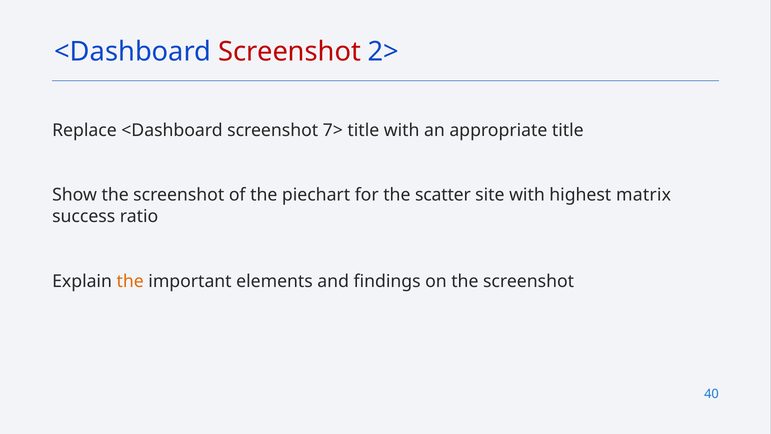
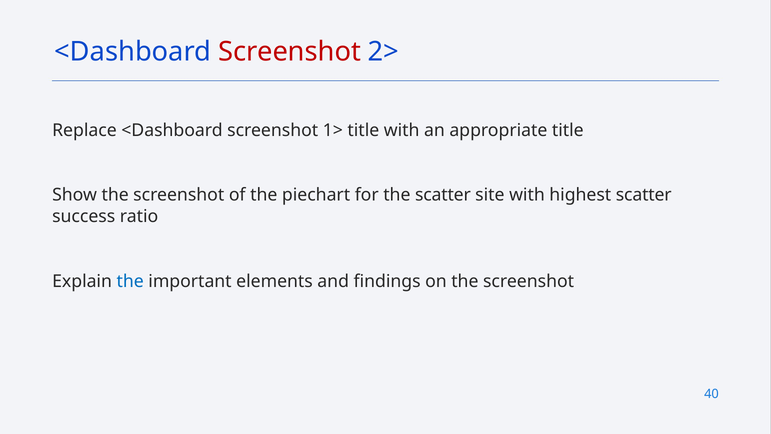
7>: 7> -> 1>
highest matrix: matrix -> scatter
the at (130, 281) colour: orange -> blue
